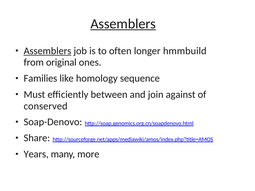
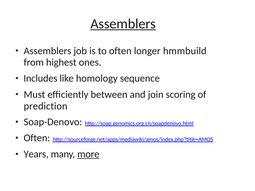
Assemblers at (47, 51) underline: present -> none
original: original -> highest
Families: Families -> Includes
against: against -> scoring
conserved: conserved -> prediction
Share at (37, 138): Share -> Often
more underline: none -> present
